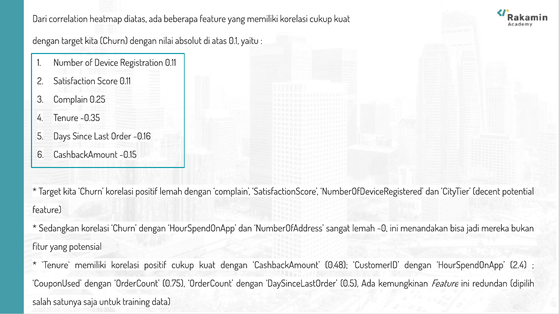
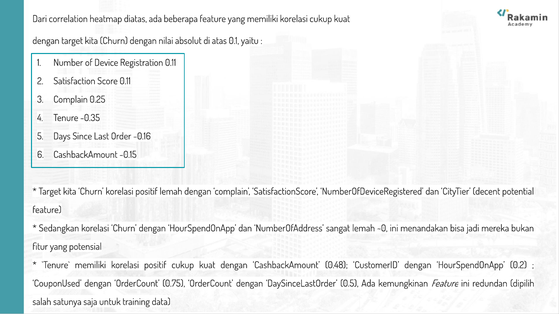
2.4: 2.4 -> 0.2
